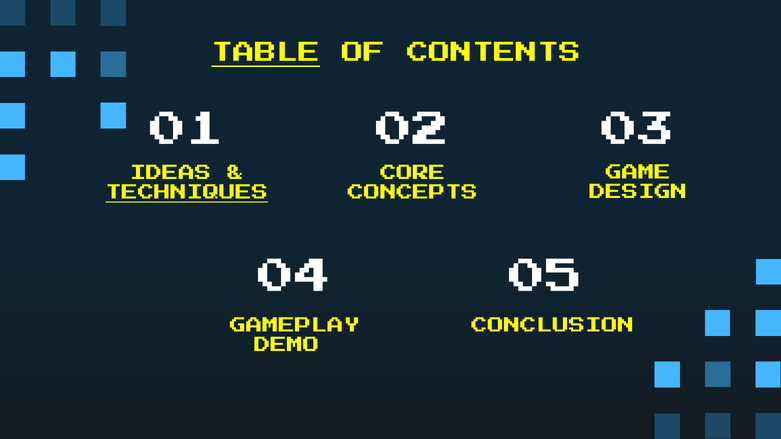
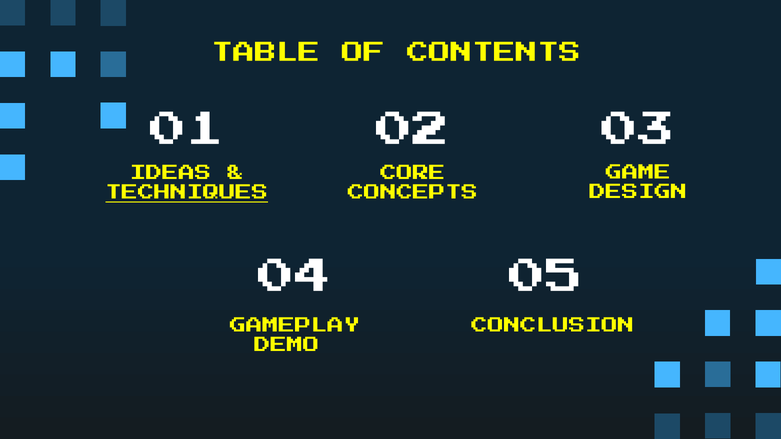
TABLE underline: present -> none
